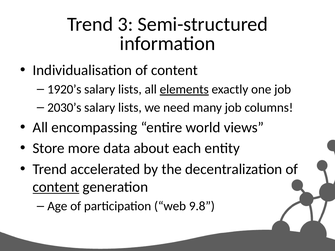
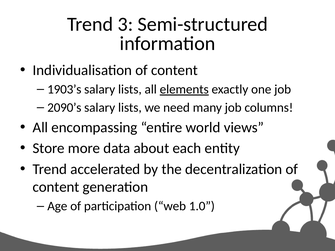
1920’s: 1920’s -> 1903’s
2030’s: 2030’s -> 2090’s
content at (56, 187) underline: present -> none
9.8: 9.8 -> 1.0
